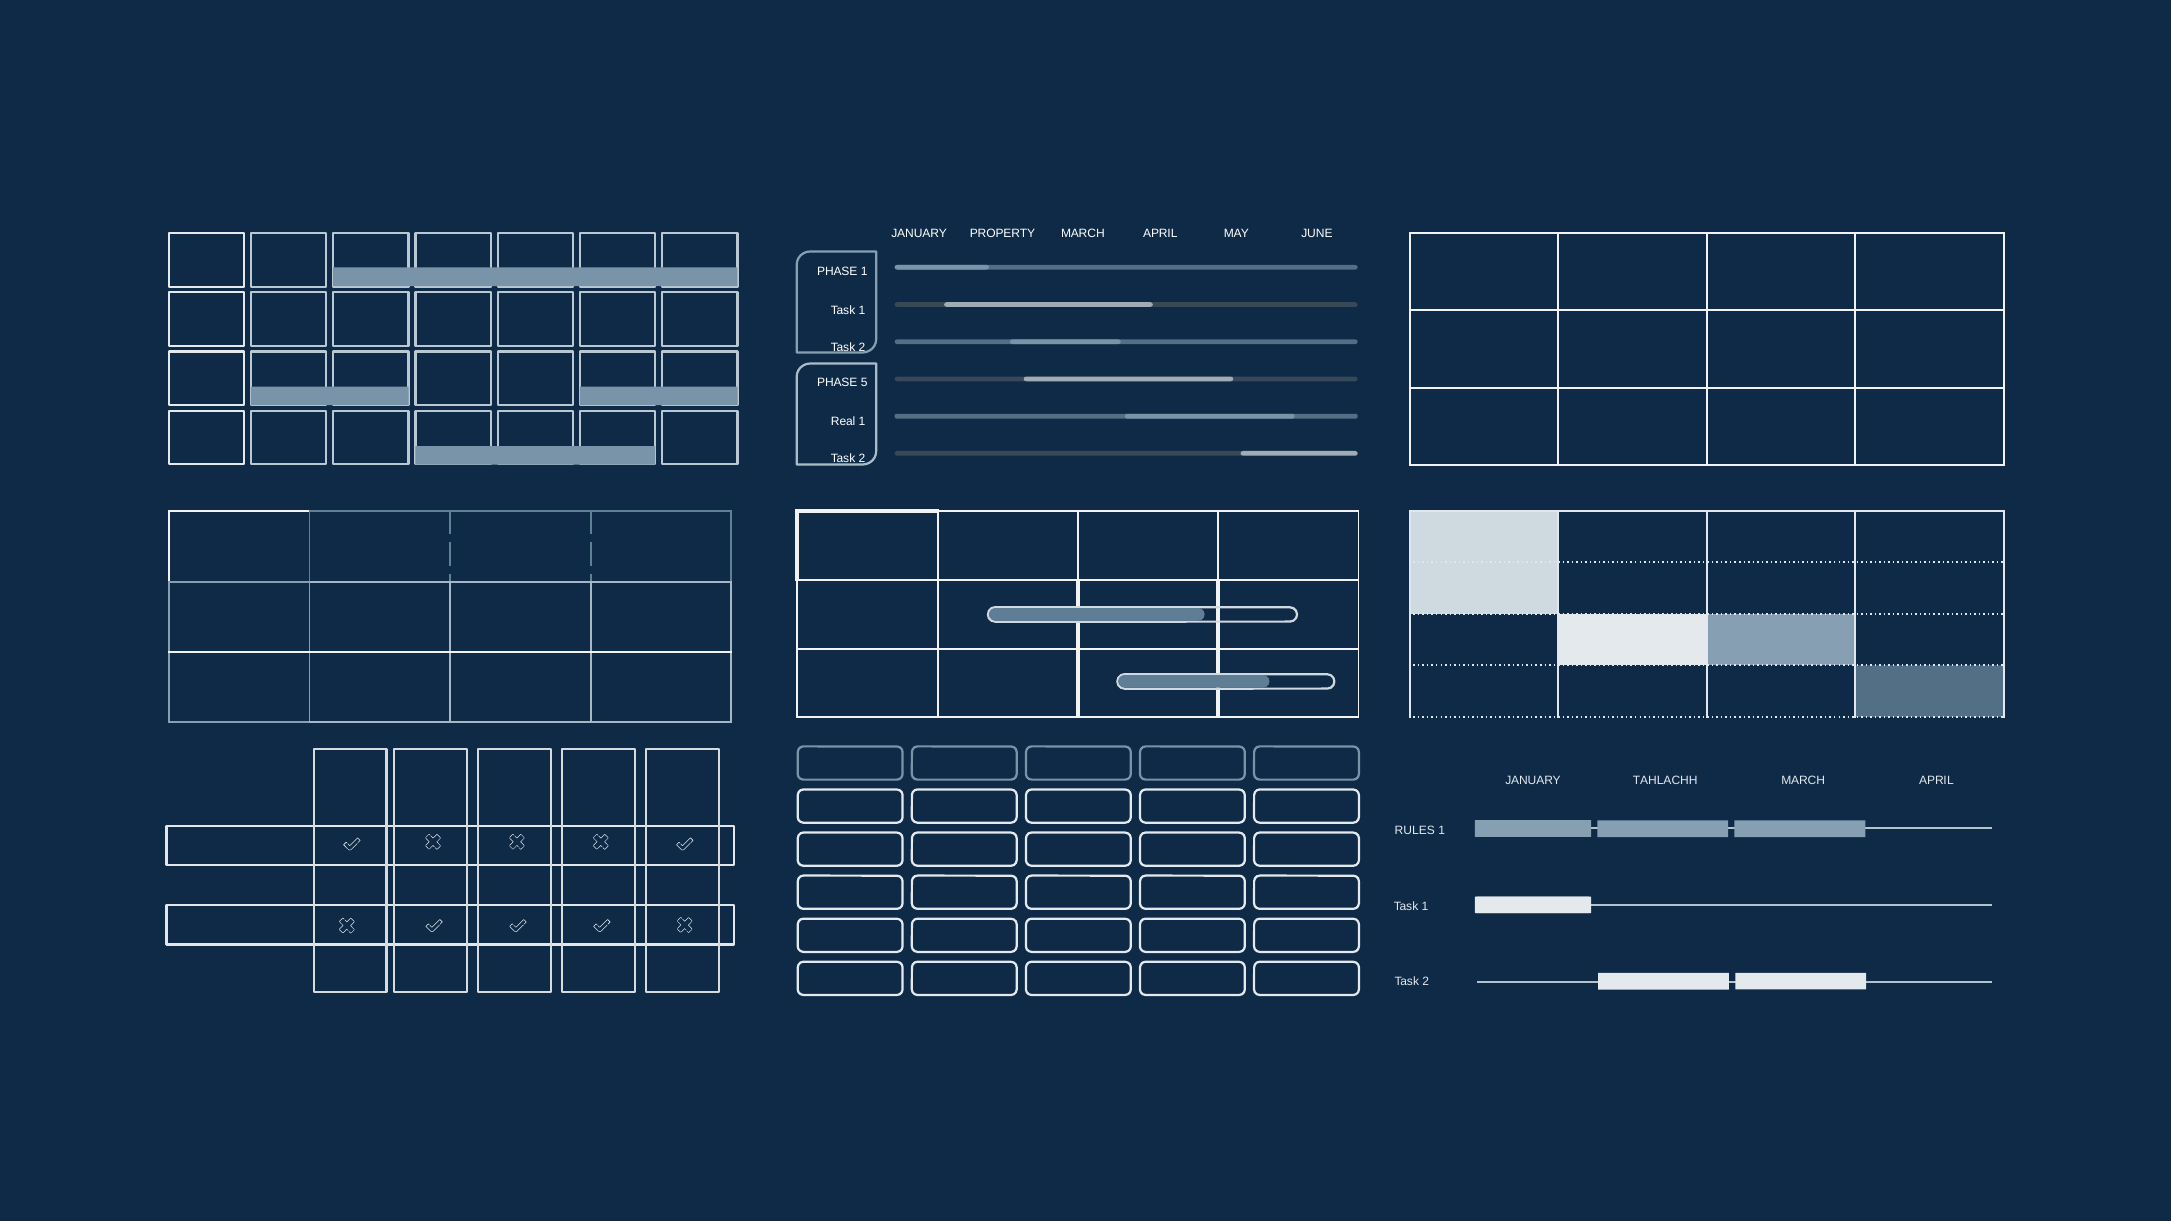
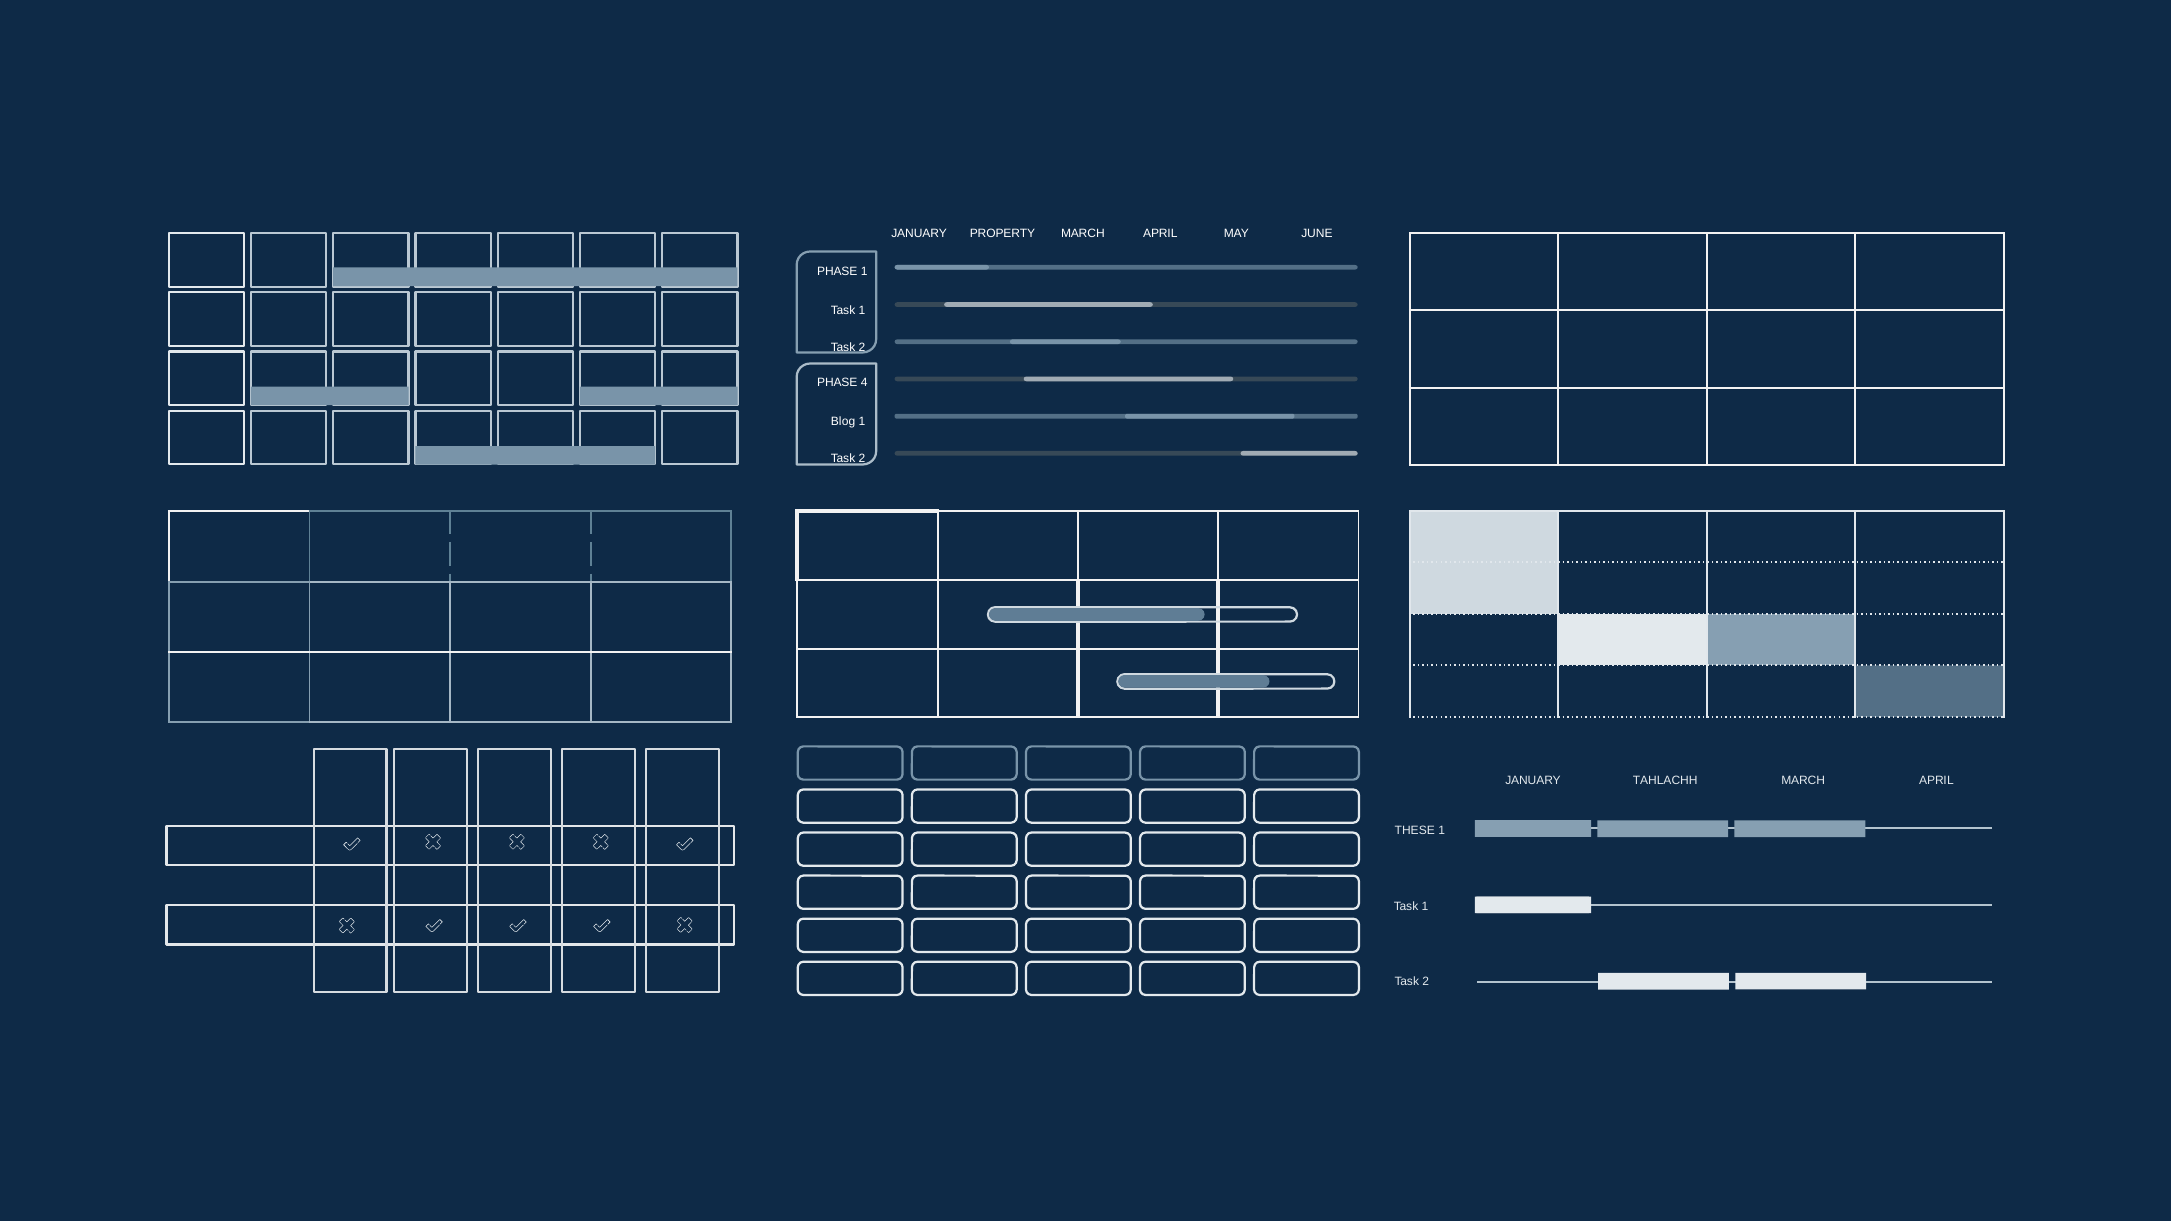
5: 5 -> 4
Real: Real -> Blog
RULES: RULES -> THESE
